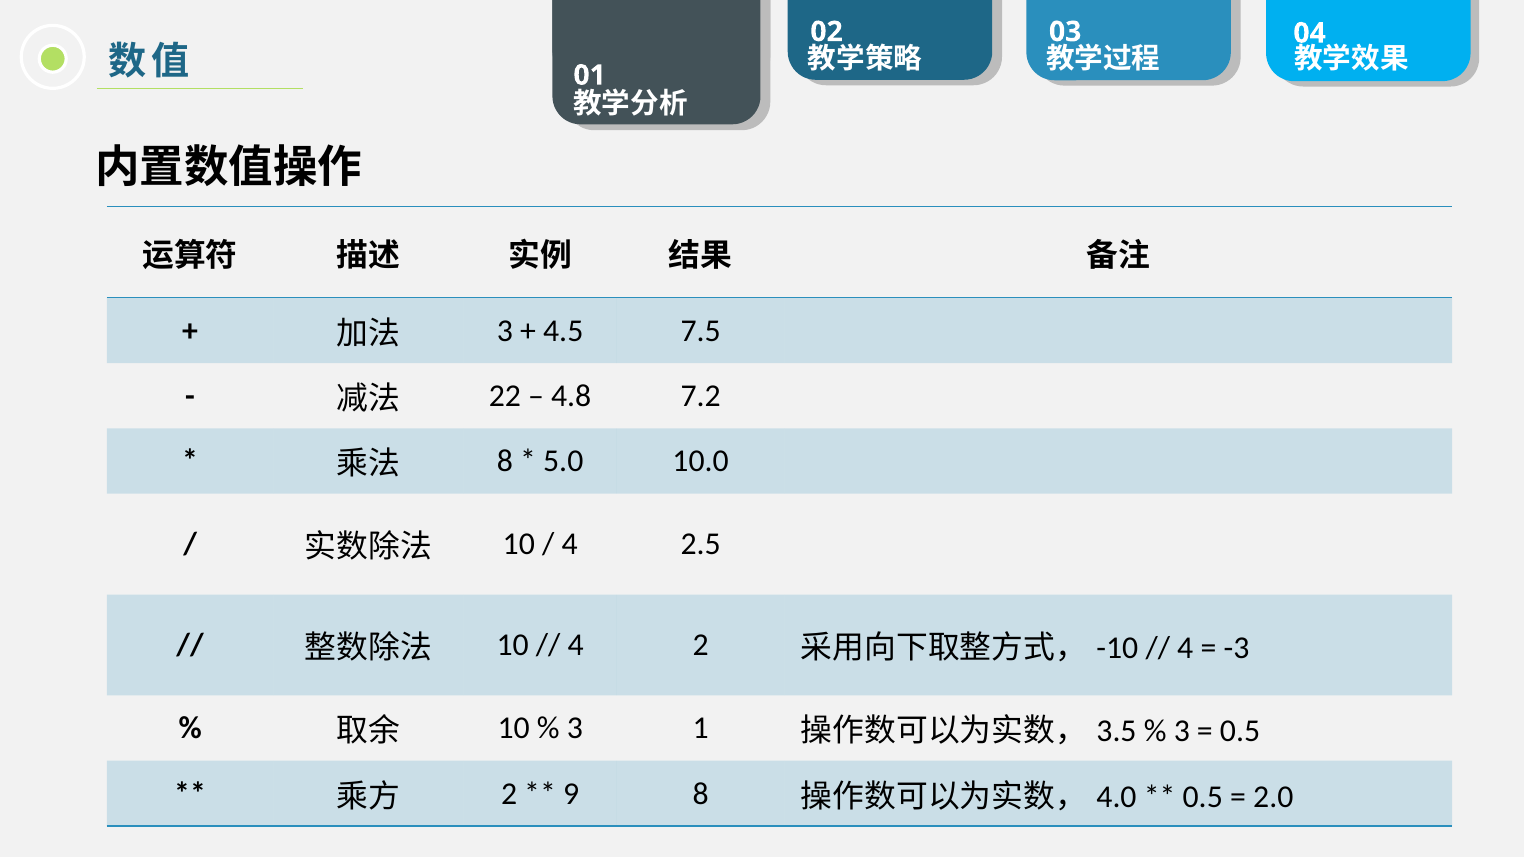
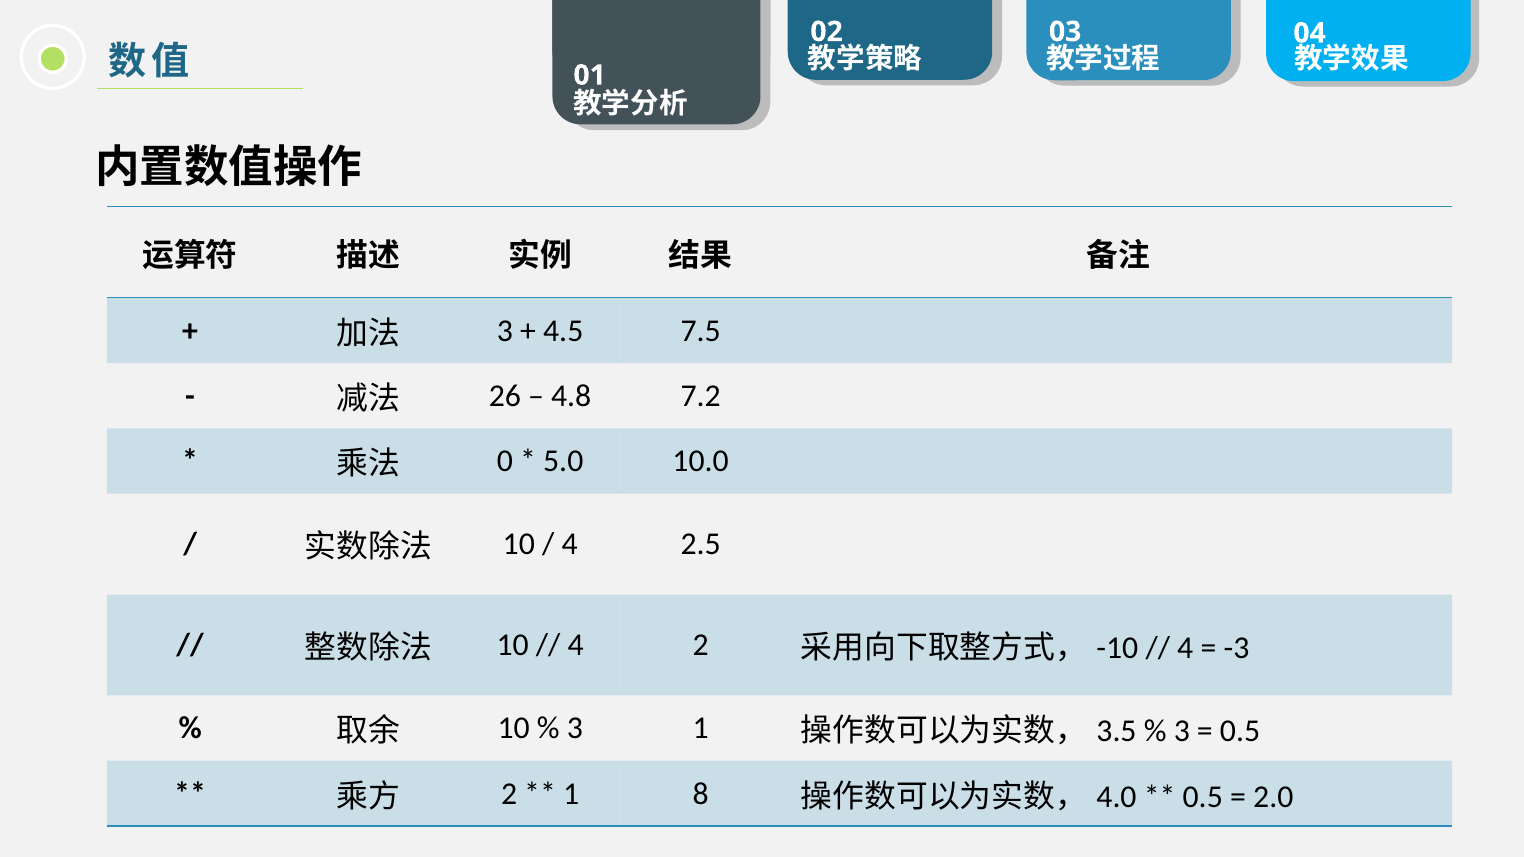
22: 22 -> 26
8 at (505, 461): 8 -> 0
9 at (571, 794): 9 -> 1
